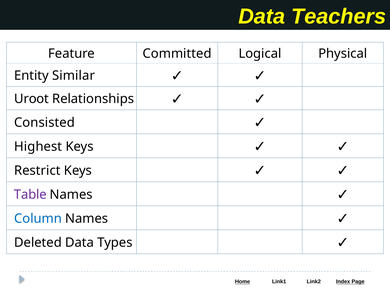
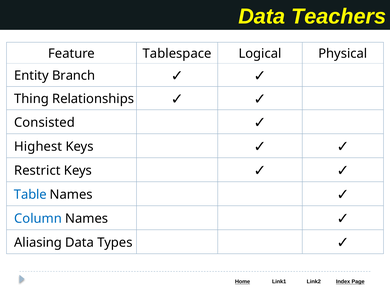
Committed: Committed -> Tablespace
Similar: Similar -> Branch
Uroot: Uroot -> Thing
Table colour: purple -> blue
Deleted: Deleted -> Aliasing
